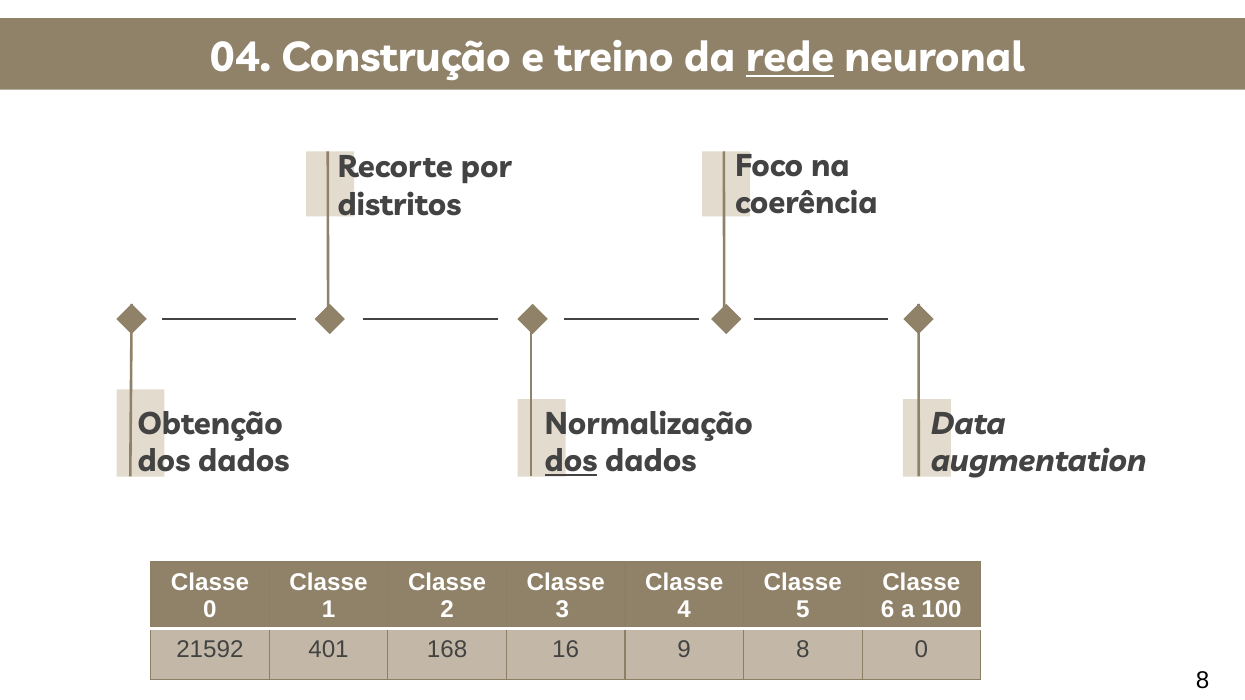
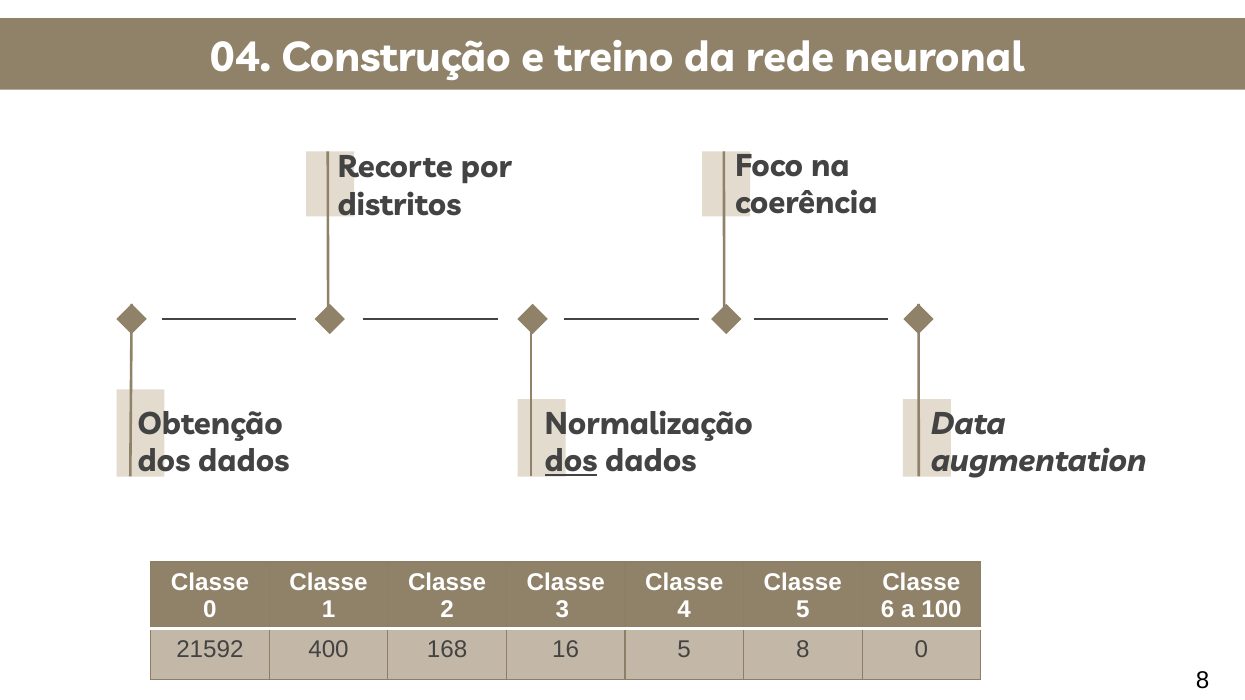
rede underline: present -> none
401: 401 -> 400
16 9: 9 -> 5
